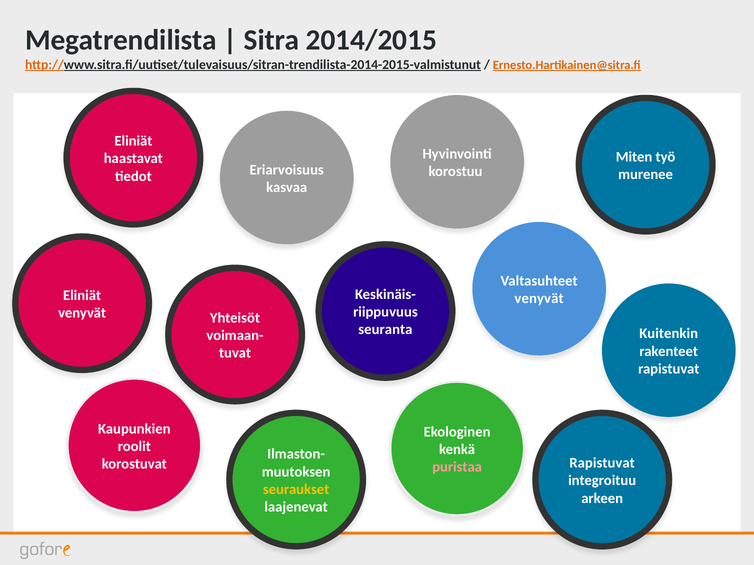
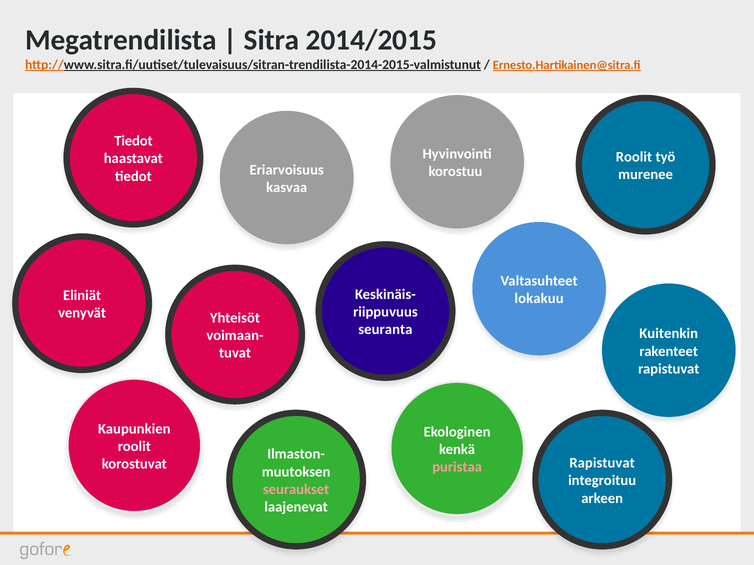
Eliniät at (133, 141): Eliniät -> Tiedot
Miten at (634, 157): Miten -> Roolit
venyvät at (539, 299): venyvät -> lokakuu
seuraukset colour: yellow -> pink
